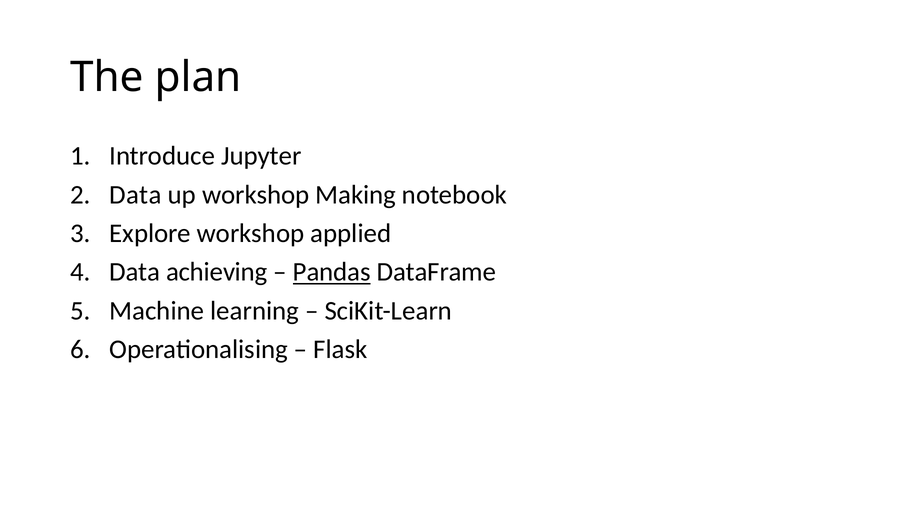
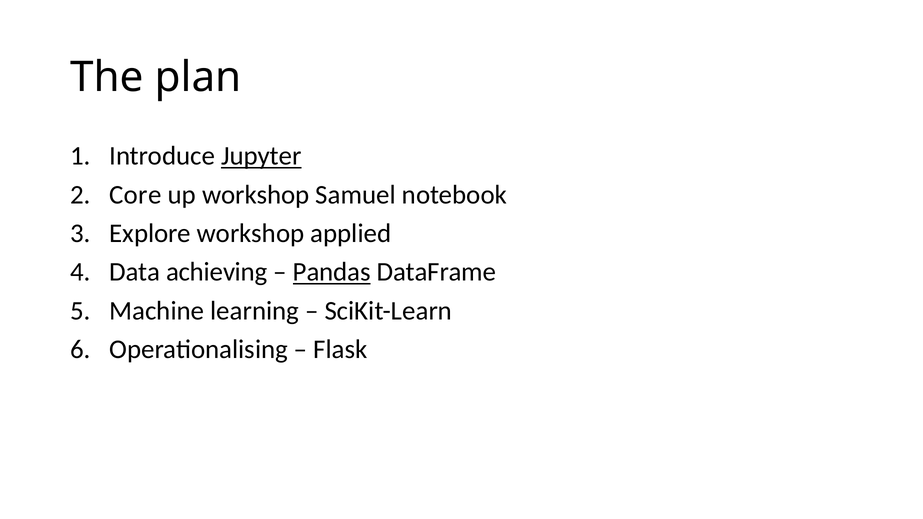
Jupyter underline: none -> present
Data at (135, 195): Data -> Core
Making: Making -> Samuel
